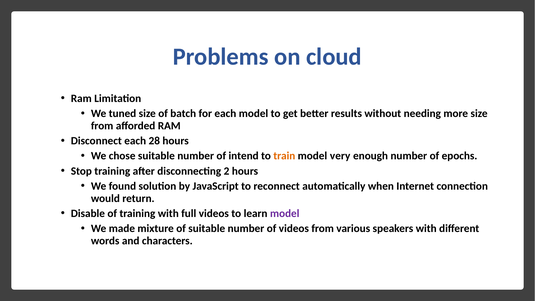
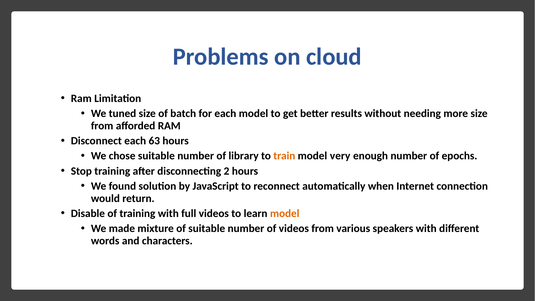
28: 28 -> 63
intend: intend -> library
model at (285, 213) colour: purple -> orange
